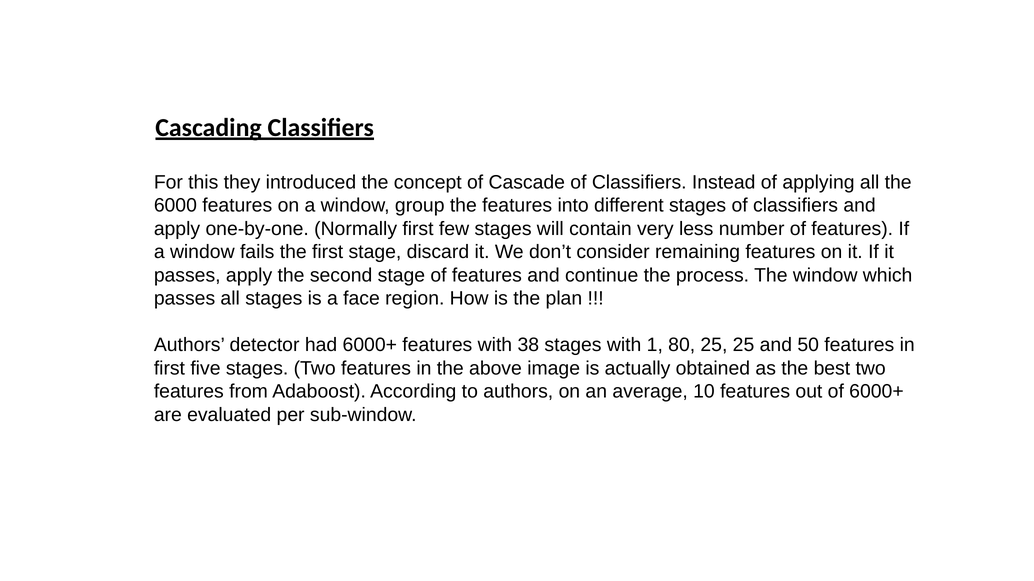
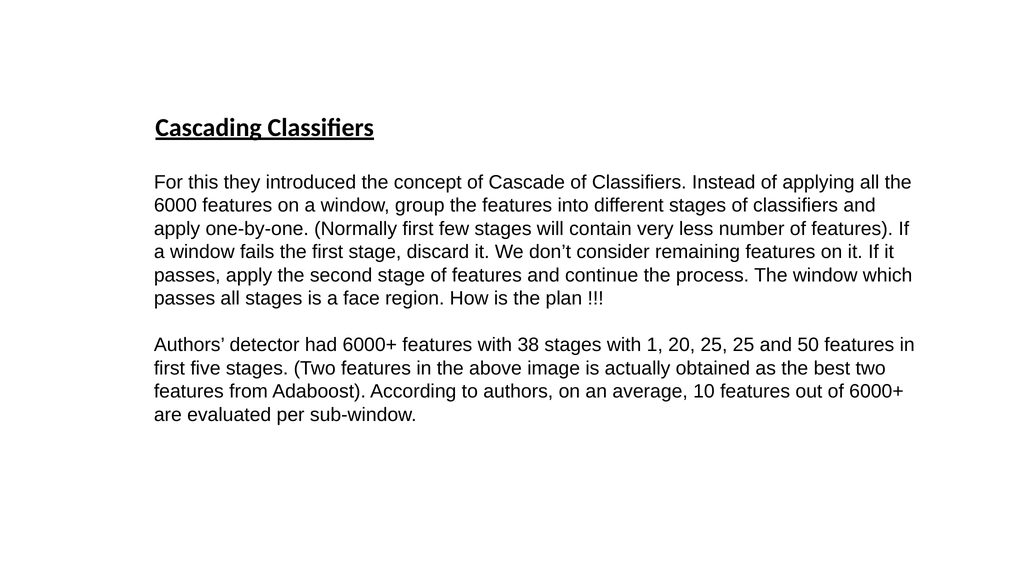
80: 80 -> 20
